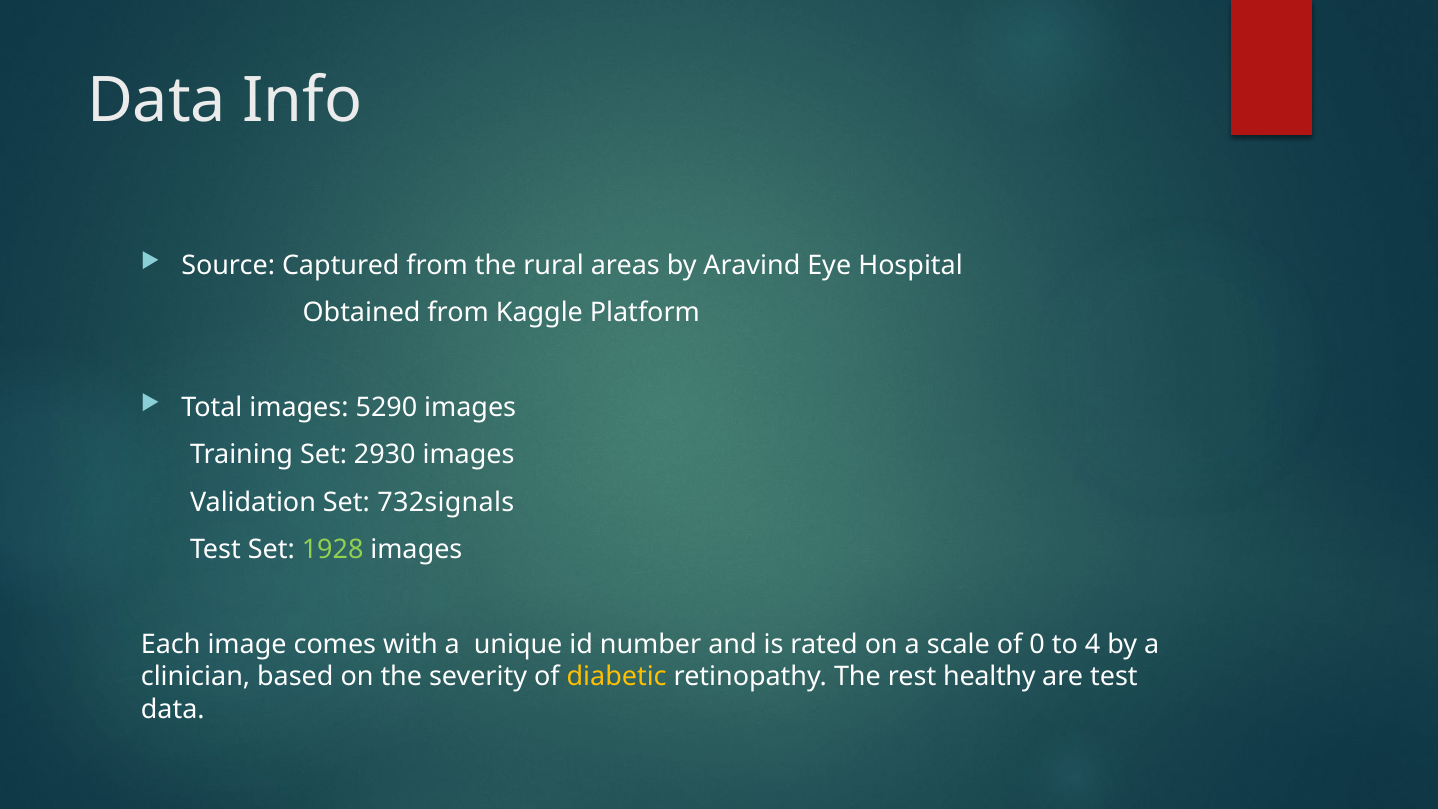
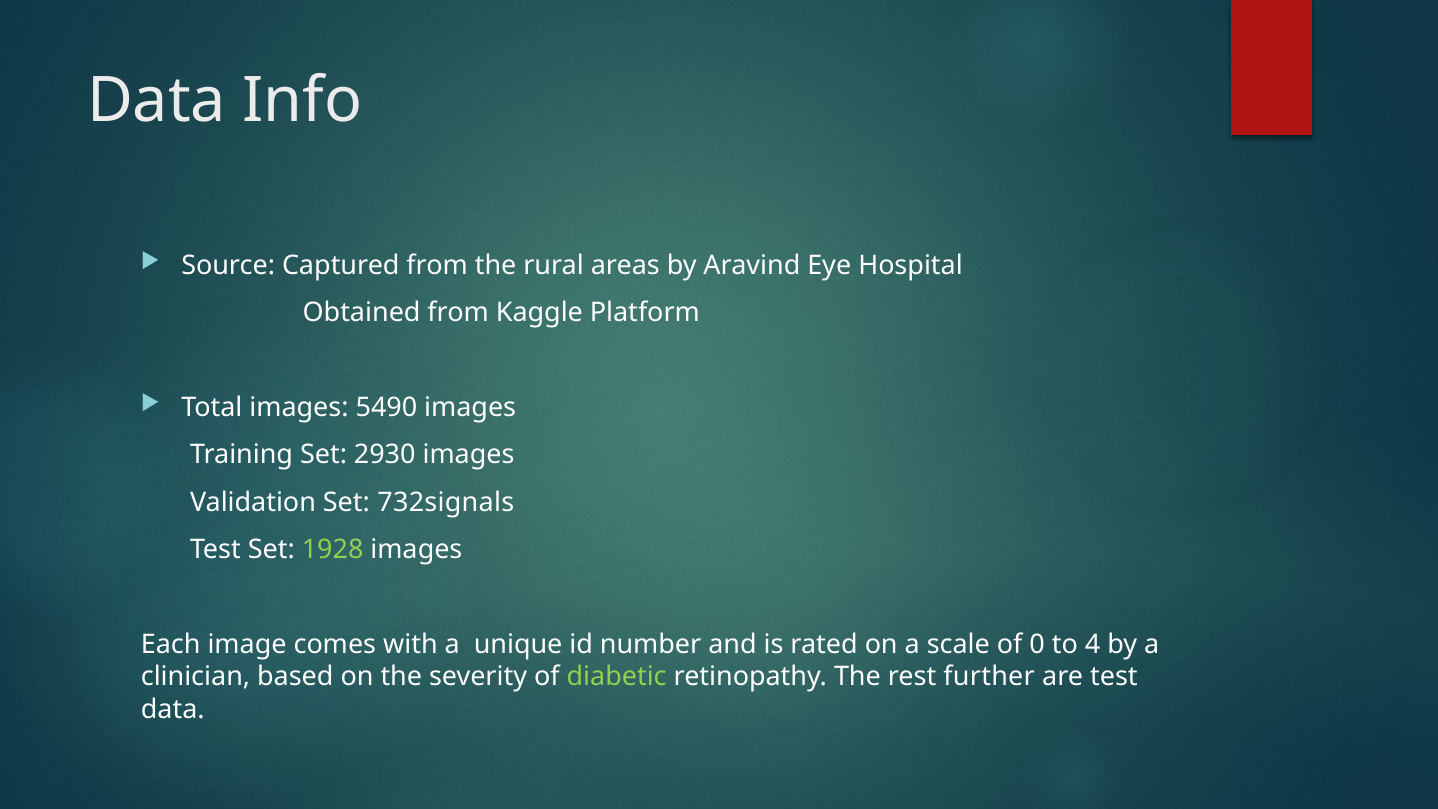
5290: 5290 -> 5490
diabetic colour: yellow -> light green
healthy: healthy -> further
